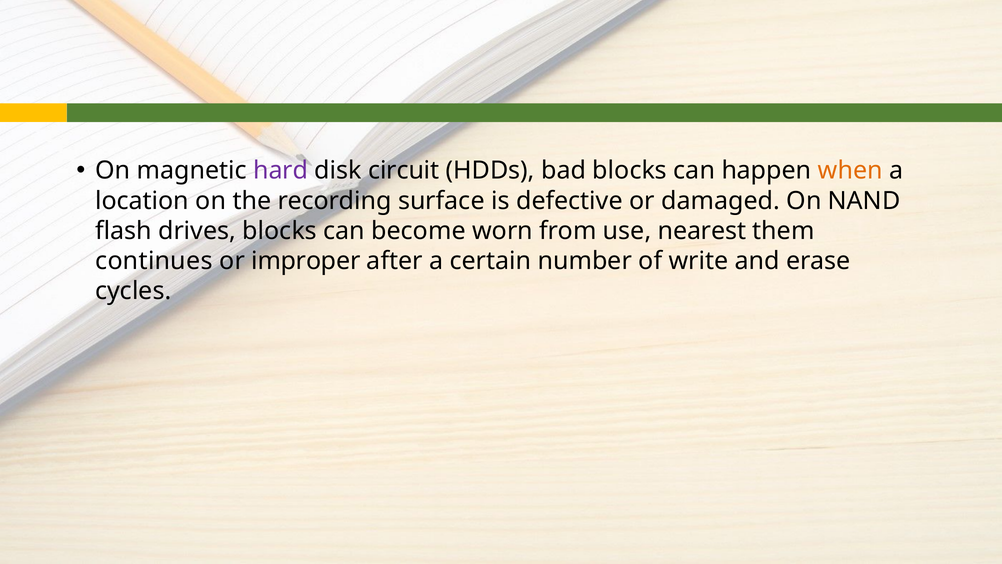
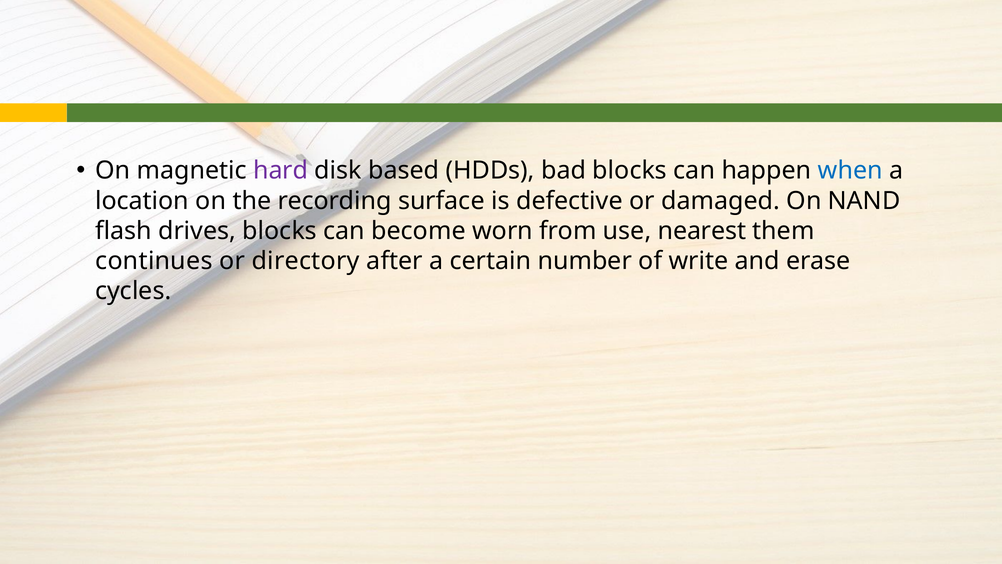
circuit: circuit -> based
when colour: orange -> blue
improper: improper -> directory
